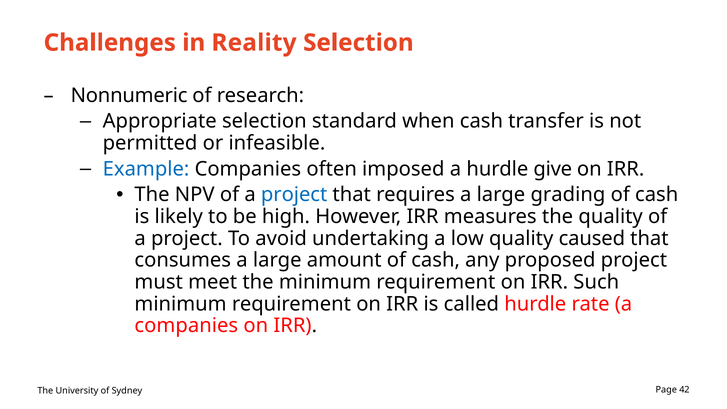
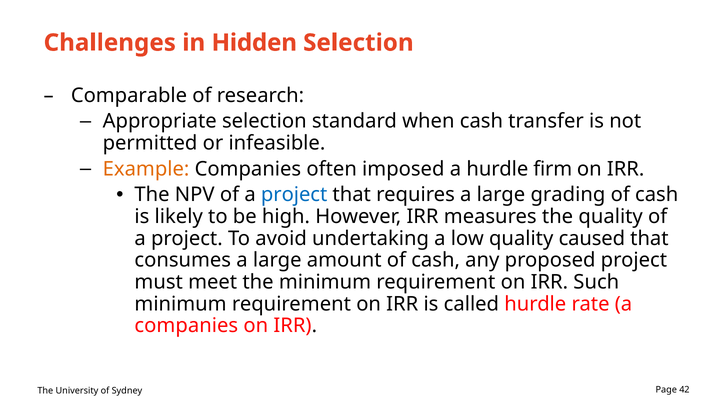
Reality: Reality -> Hidden
Nonnumeric: Nonnumeric -> Comparable
Example colour: blue -> orange
give: give -> firm
